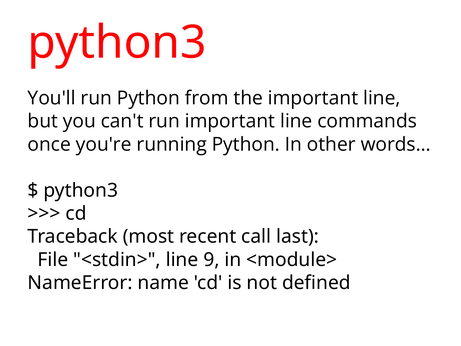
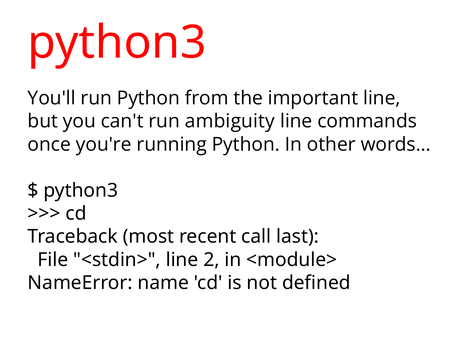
run important: important -> ambiguity
9: 9 -> 2
